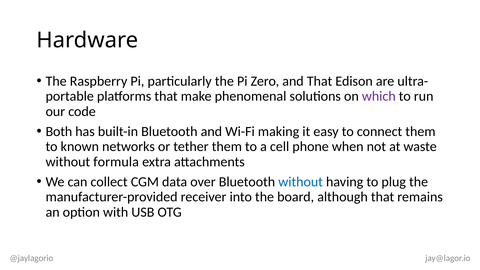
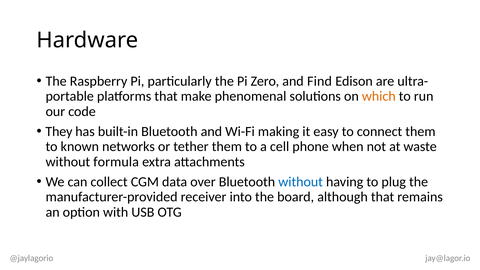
and That: That -> Find
which colour: purple -> orange
Both: Both -> They
